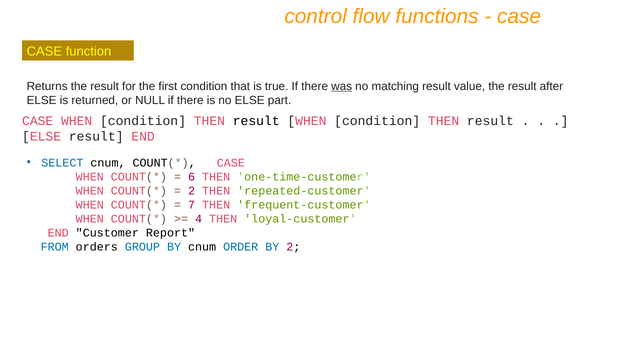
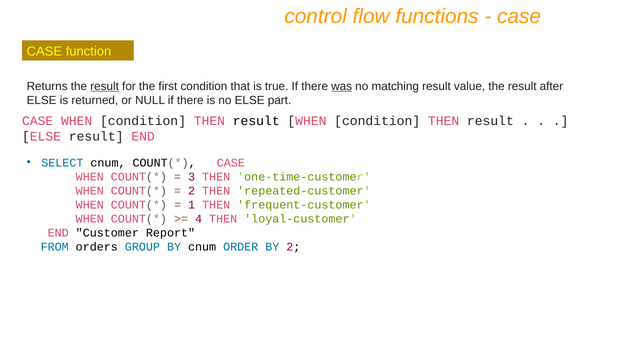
result at (105, 86) underline: none -> present
6: 6 -> 3
7: 7 -> 1
